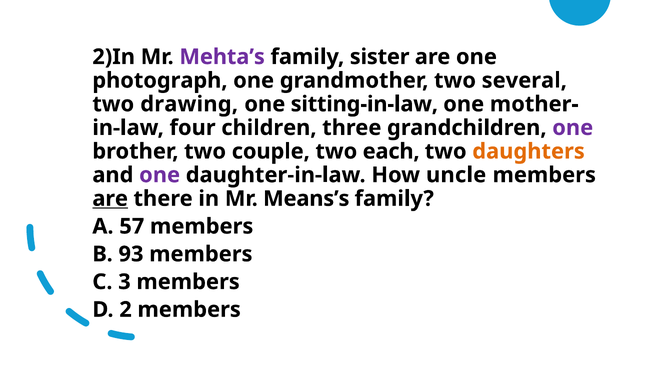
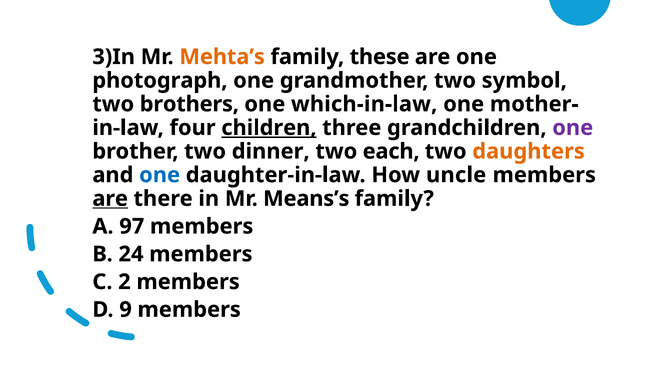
2)In: 2)In -> 3)In
Mehta’s colour: purple -> orange
sister: sister -> these
several: several -> symbol
drawing: drawing -> brothers
sitting-in-law: sitting-in-law -> which-in-law
children underline: none -> present
couple: couple -> dinner
one at (160, 175) colour: purple -> blue
57: 57 -> 97
93: 93 -> 24
3: 3 -> 2
2: 2 -> 9
